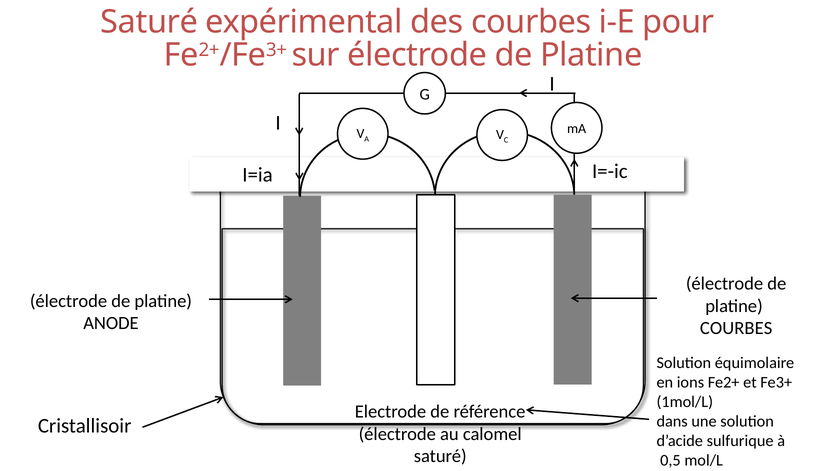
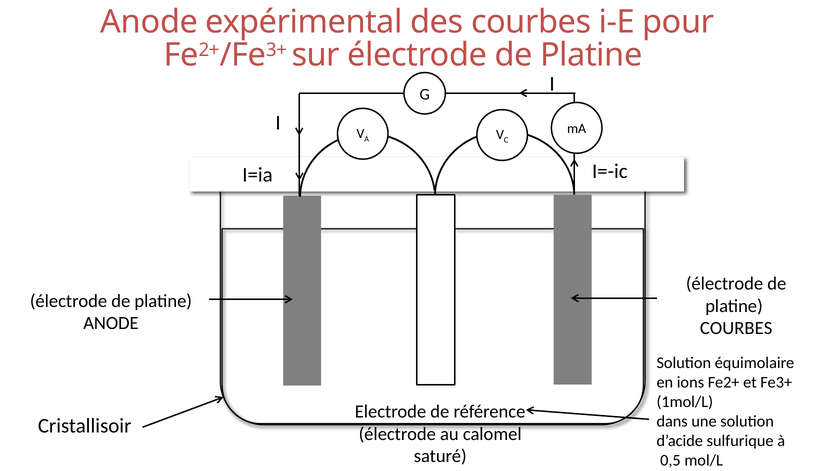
Saturé at (149, 22): Saturé -> Anode
